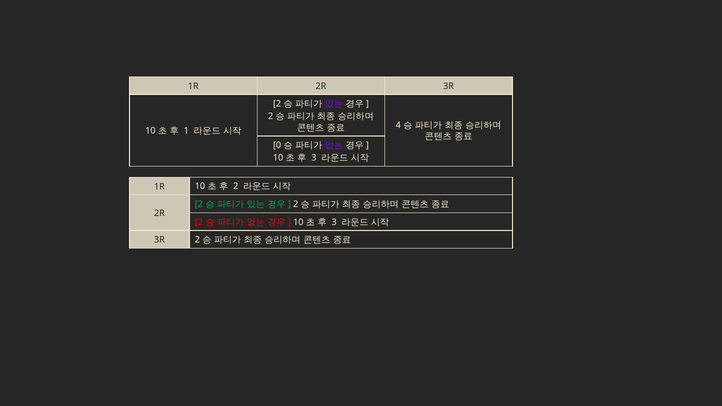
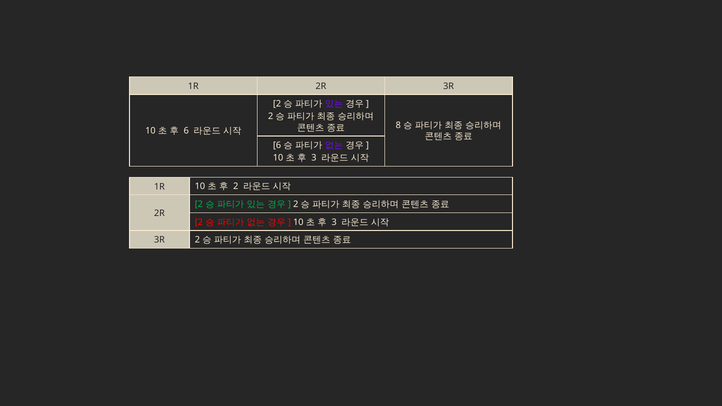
4: 4 -> 8
1 at (186, 131): 1 -> 6
0 at (277, 145): 0 -> 6
